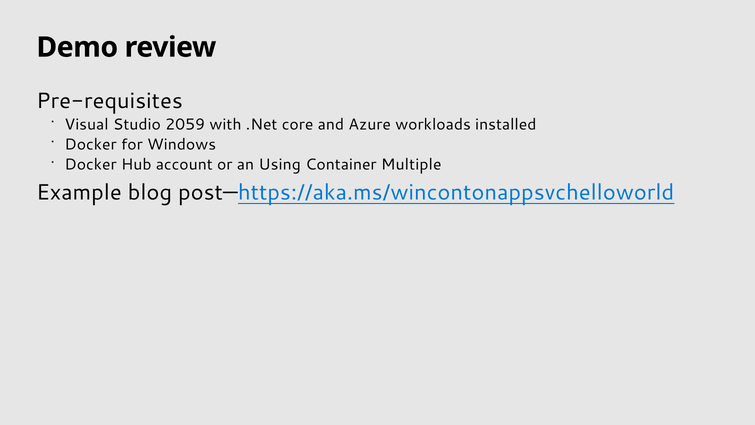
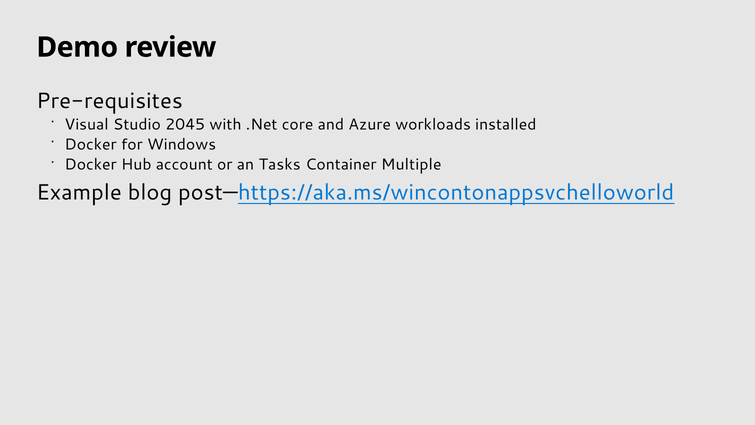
2059: 2059 -> 2045
Using: Using -> Tasks
